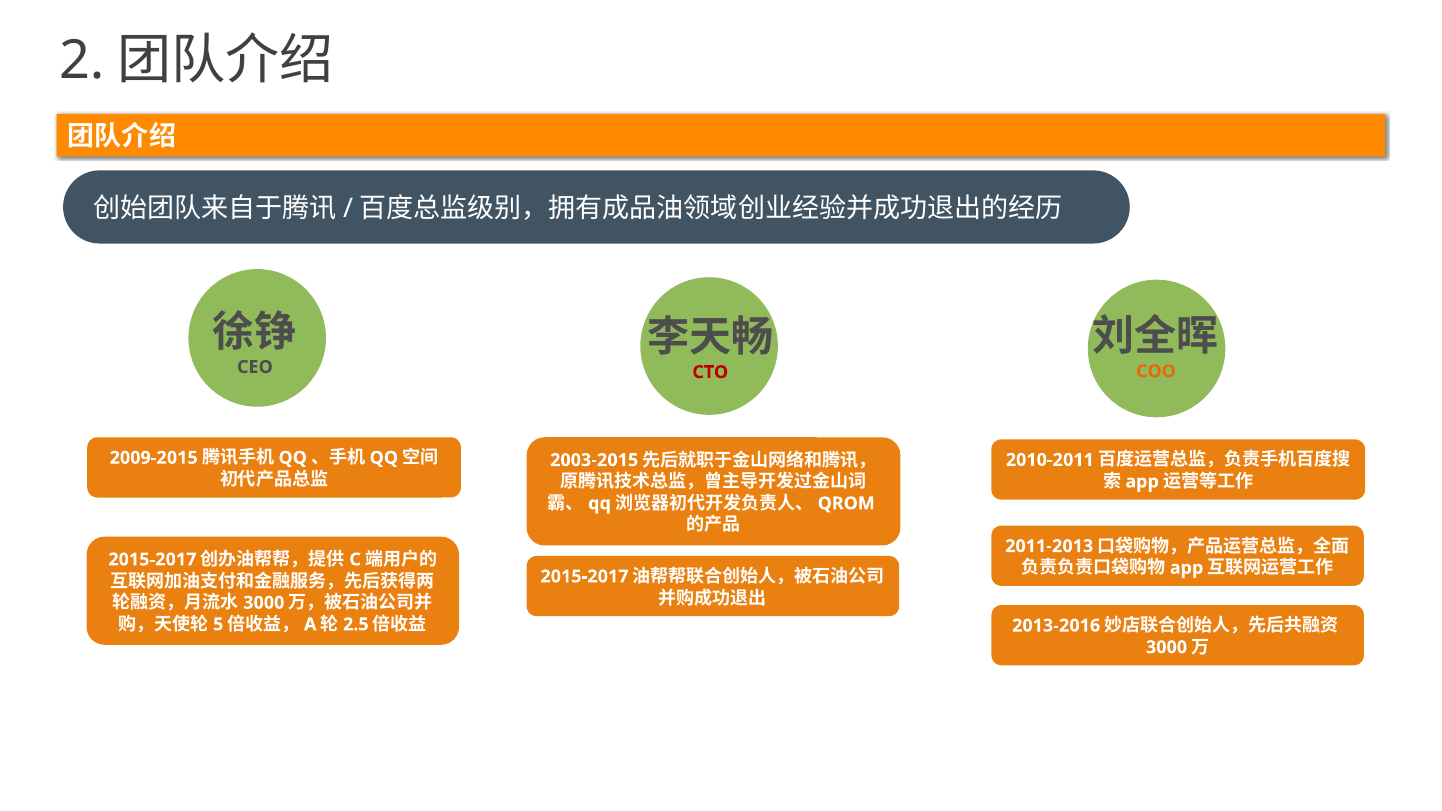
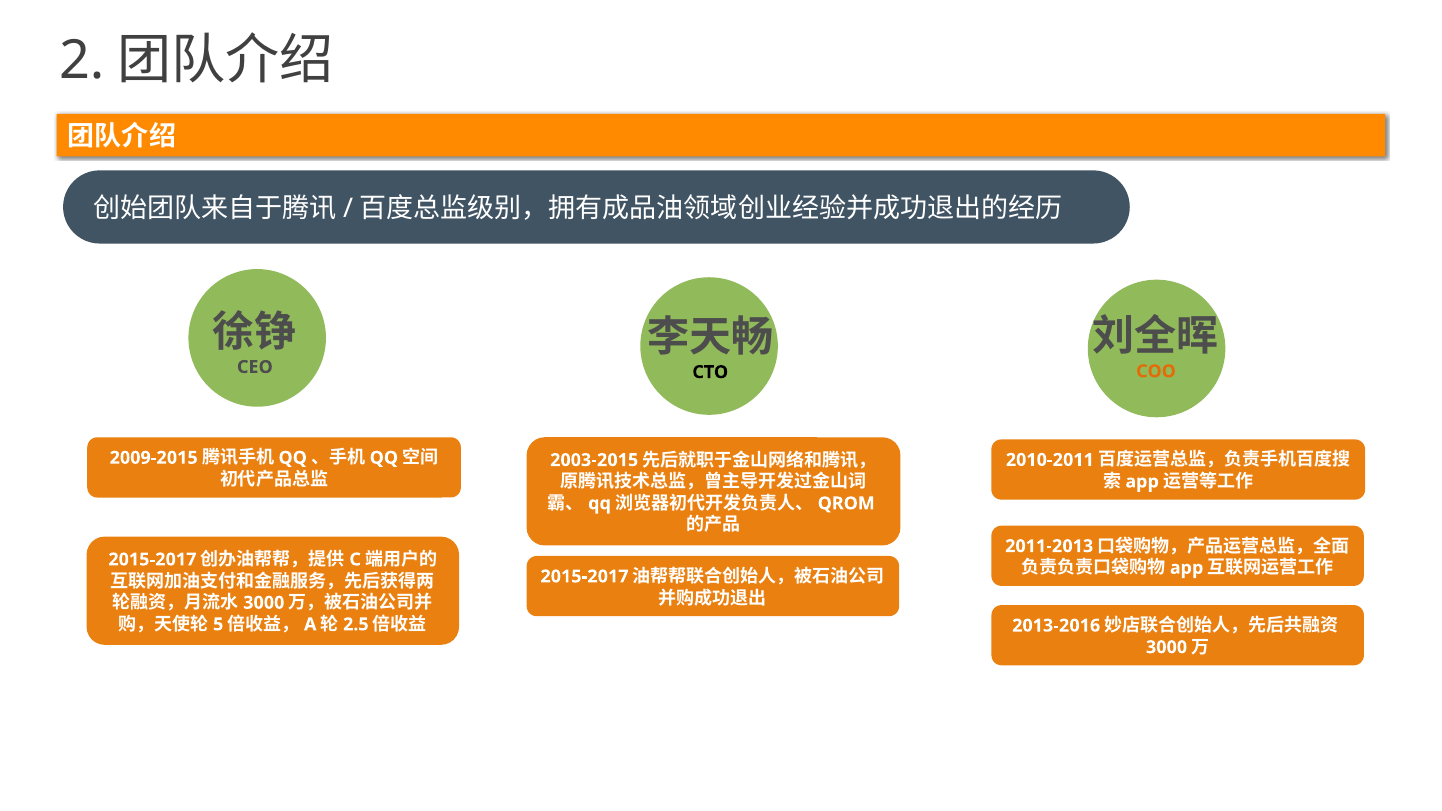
CTO colour: red -> black
